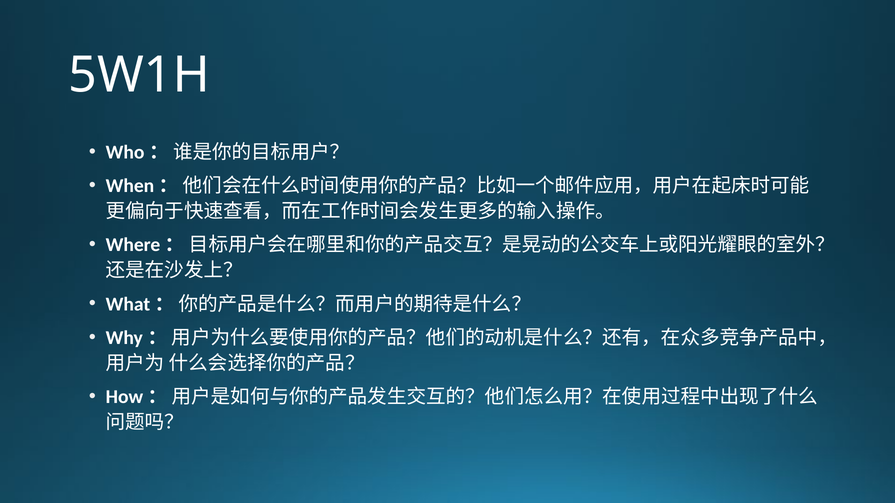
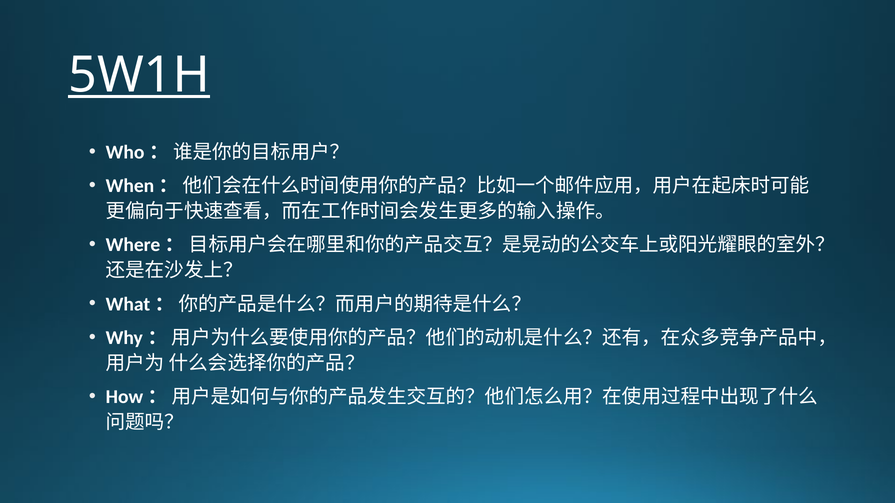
5W1H underline: none -> present
